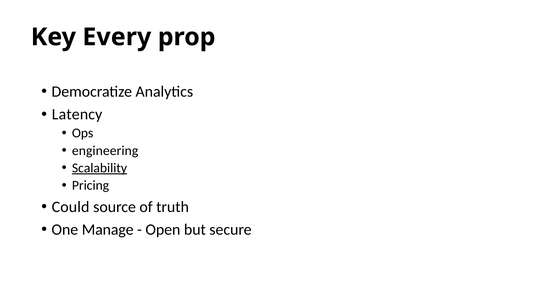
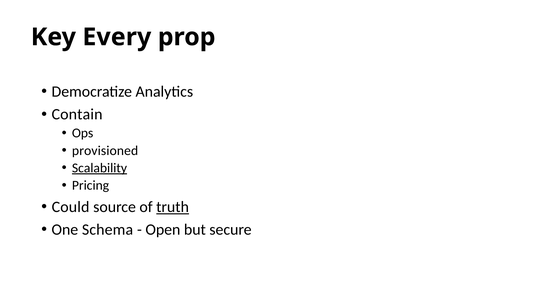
Latency: Latency -> Contain
engineering: engineering -> provisioned
truth underline: none -> present
Manage: Manage -> Schema
